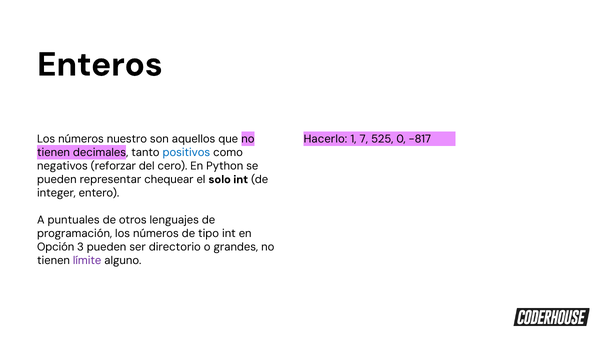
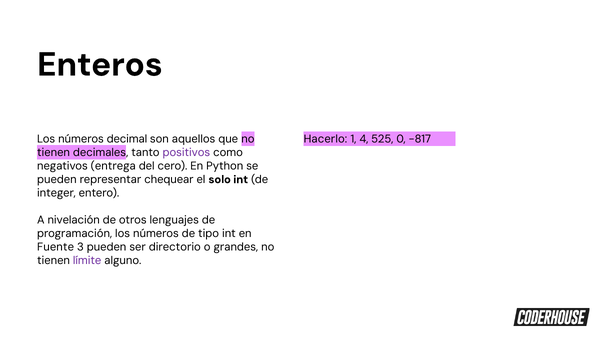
nuestro: nuestro -> decimal
7: 7 -> 4
positivos colour: blue -> purple
reforzar: reforzar -> entrega
puntuales: puntuales -> nivelación
Opción: Opción -> Fuente
